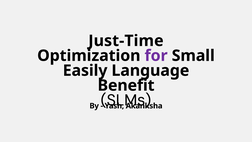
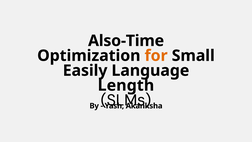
Just-Time: Just-Time -> Also-Time
for colour: purple -> orange
Benefit: Benefit -> Length
